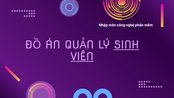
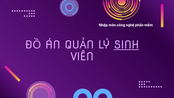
VIÊN underline: present -> none
